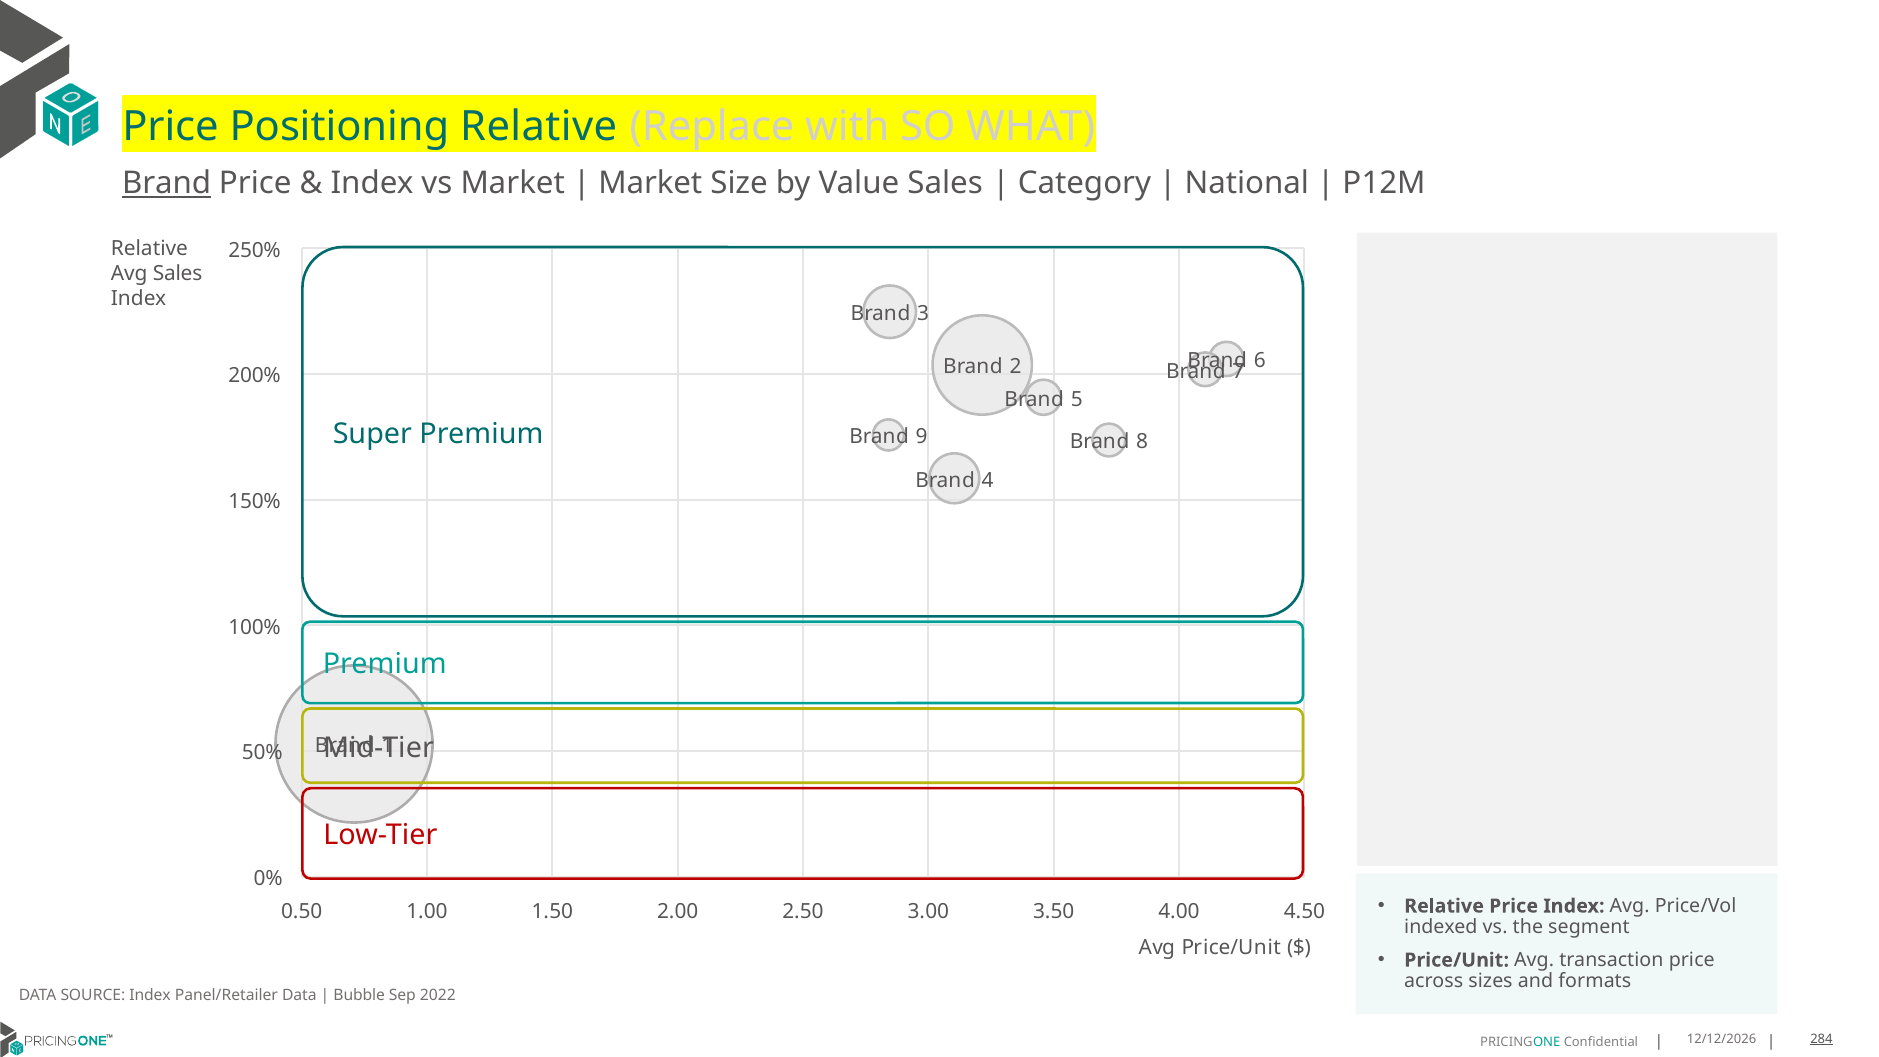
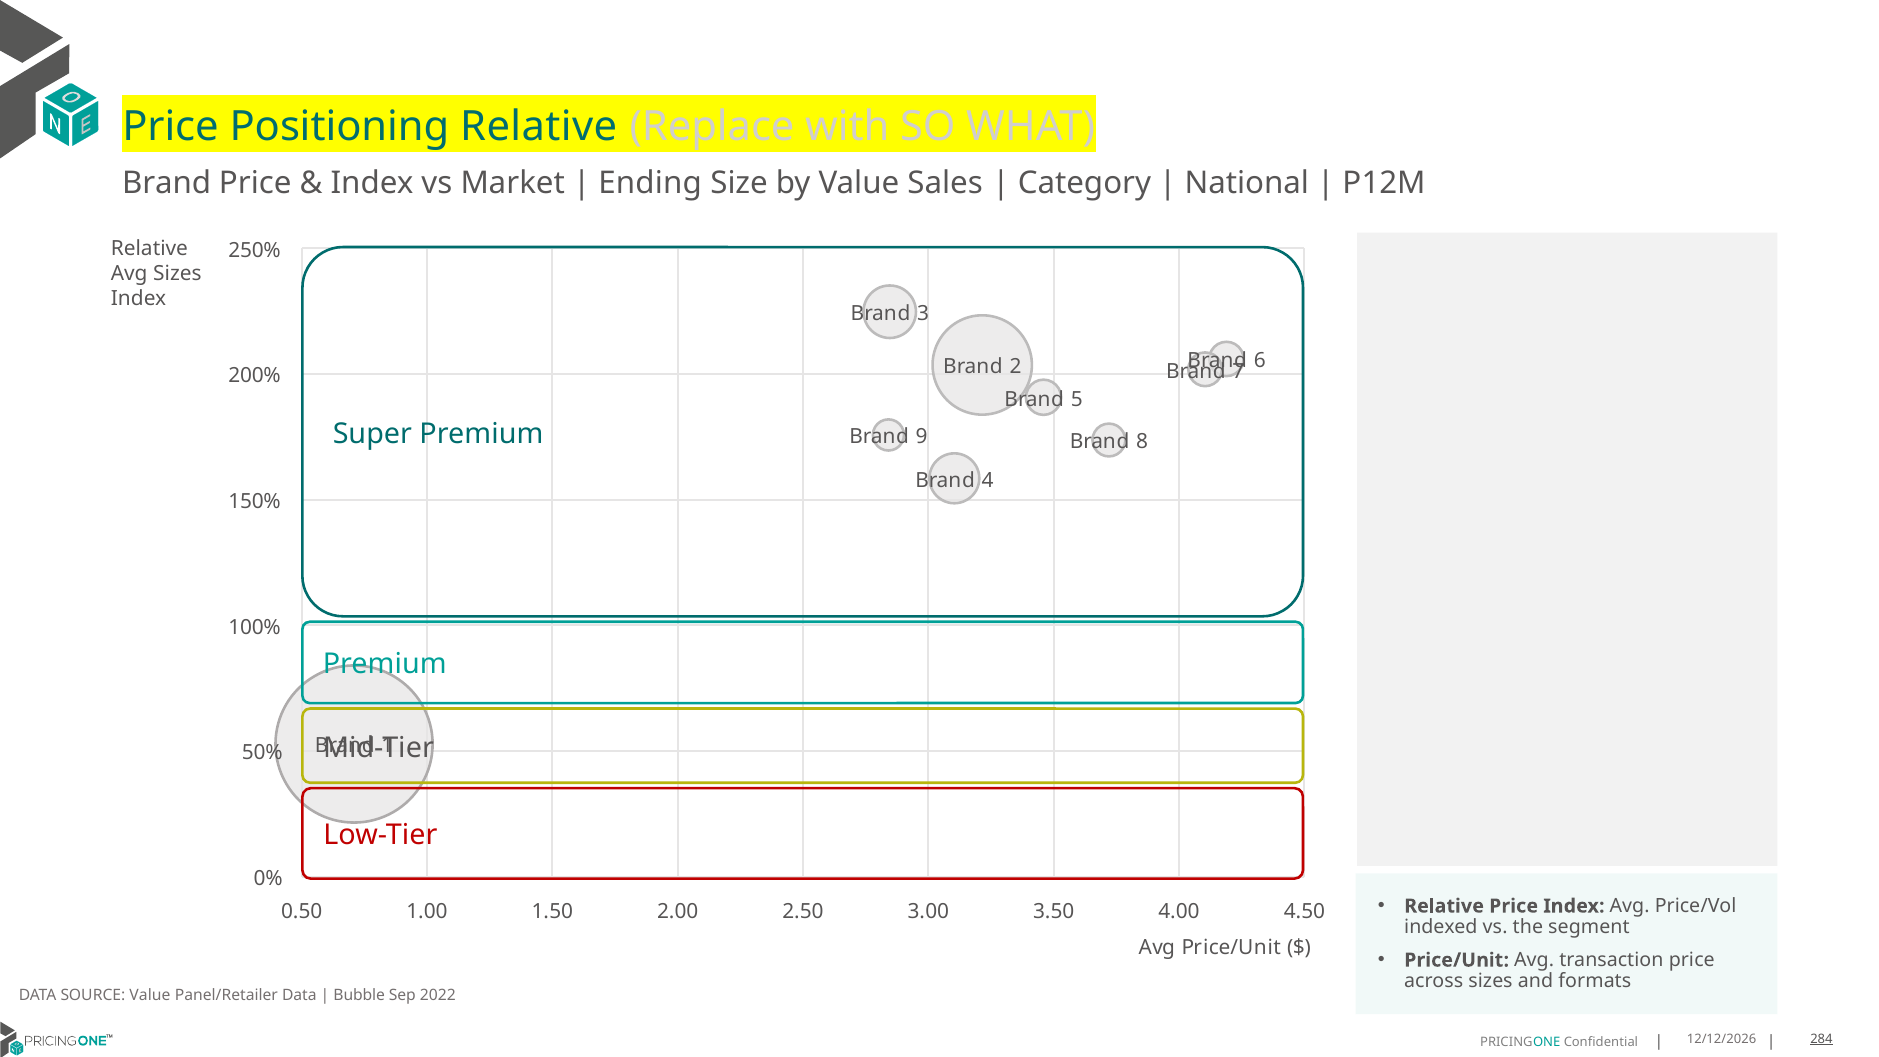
Brand at (167, 183) underline: present -> none
Market at (650, 183): Market -> Ending
Avg Sales: Sales -> Sizes
SOURCE Index: Index -> Value
